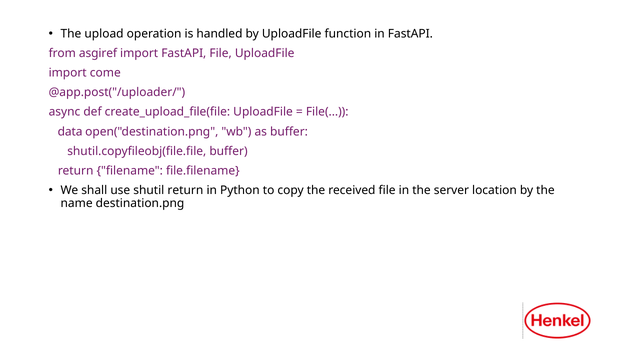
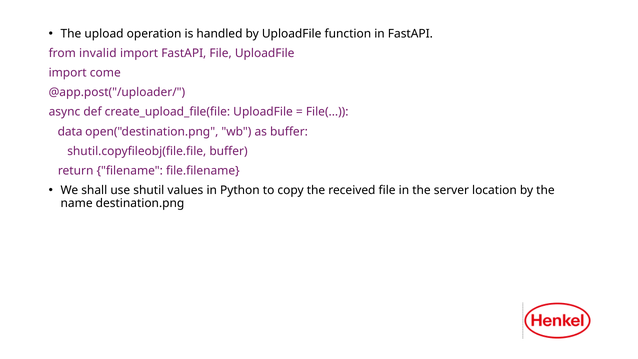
asgiref: asgiref -> invalid
shutil return: return -> values
